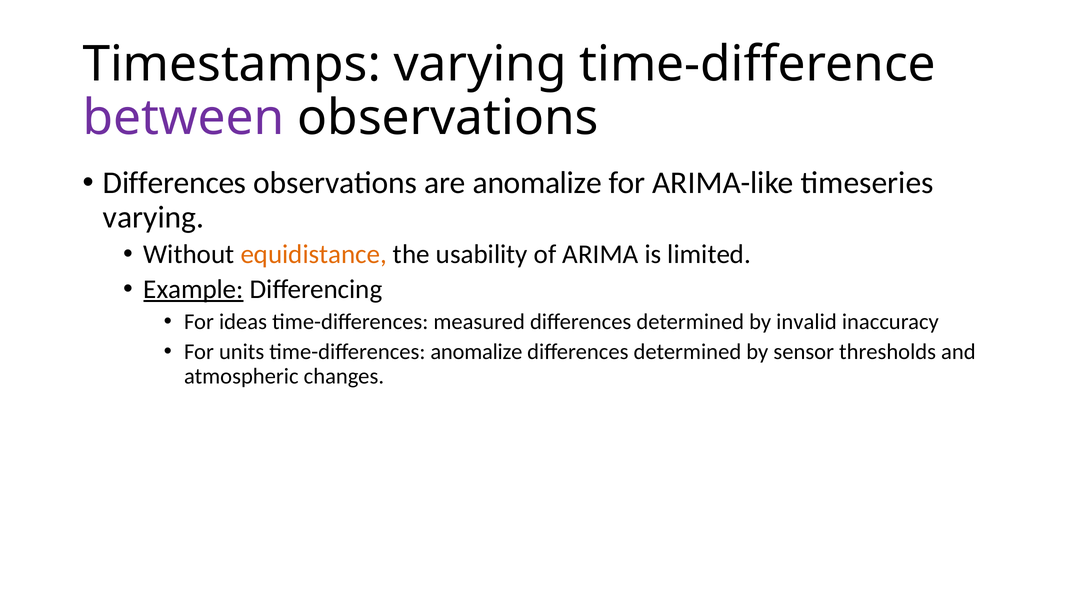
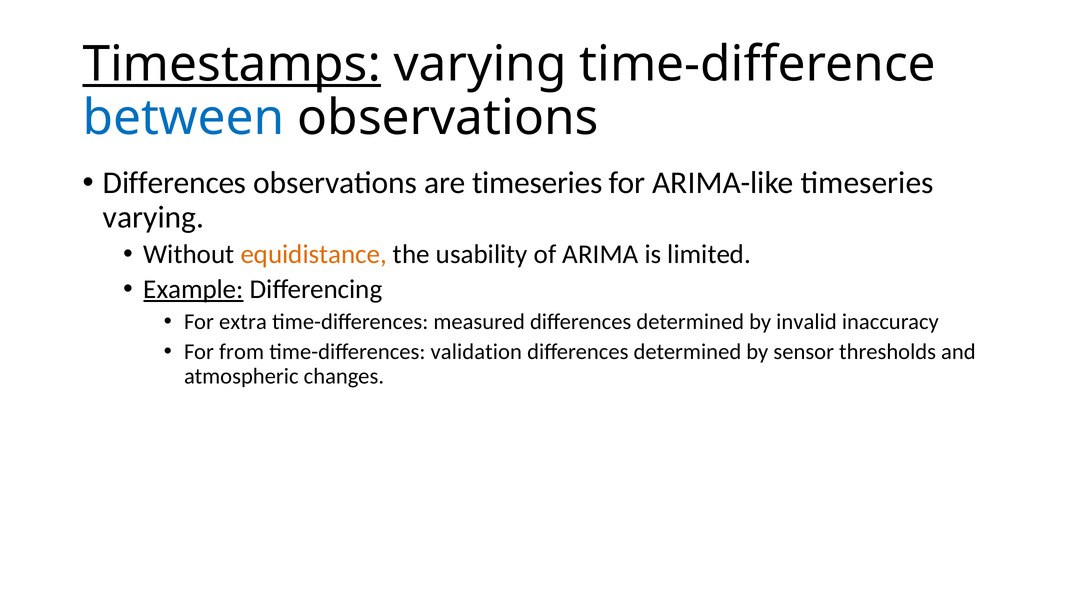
Timestamps underline: none -> present
between colour: purple -> blue
are anomalize: anomalize -> timeseries
ideas: ideas -> extra
units: units -> from
time-differences anomalize: anomalize -> validation
